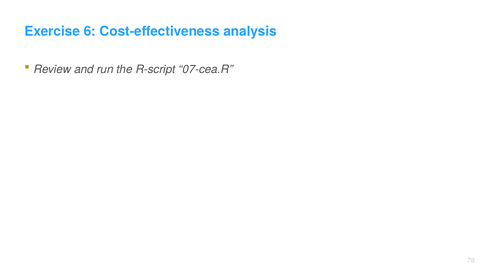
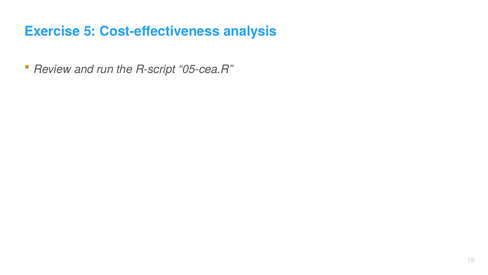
6: 6 -> 5
07-cea.R: 07-cea.R -> 05-cea.R
